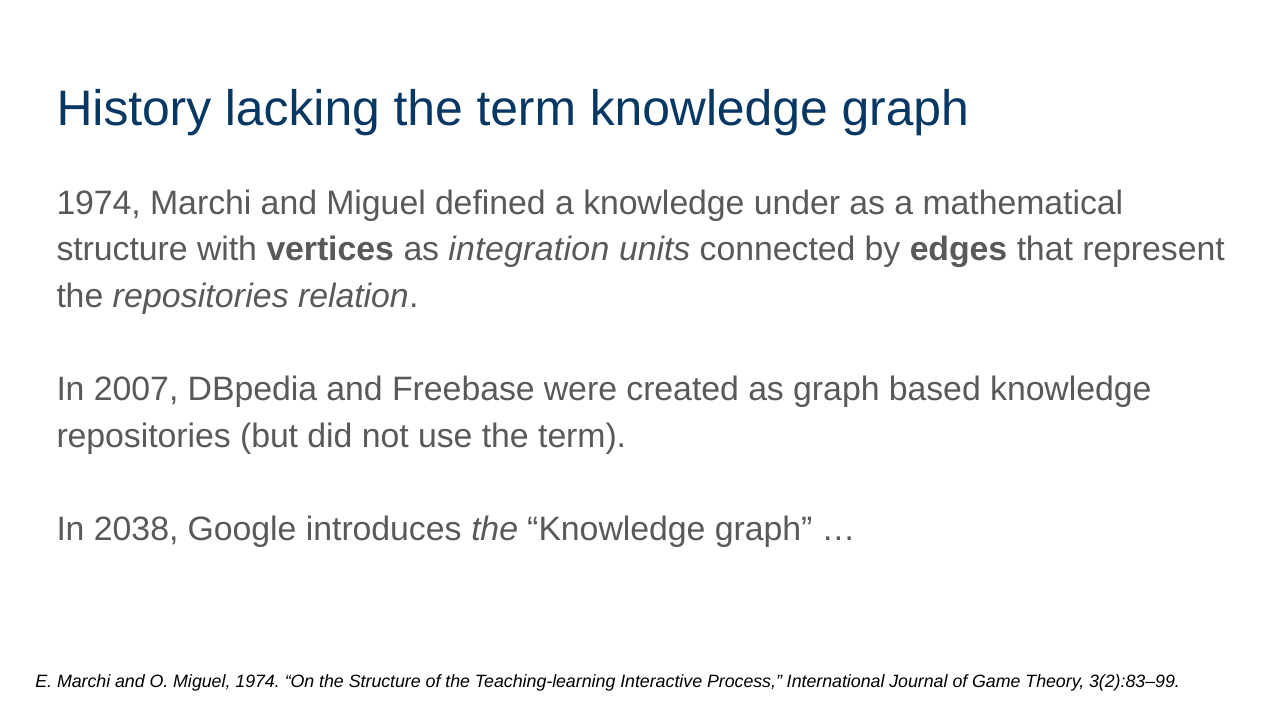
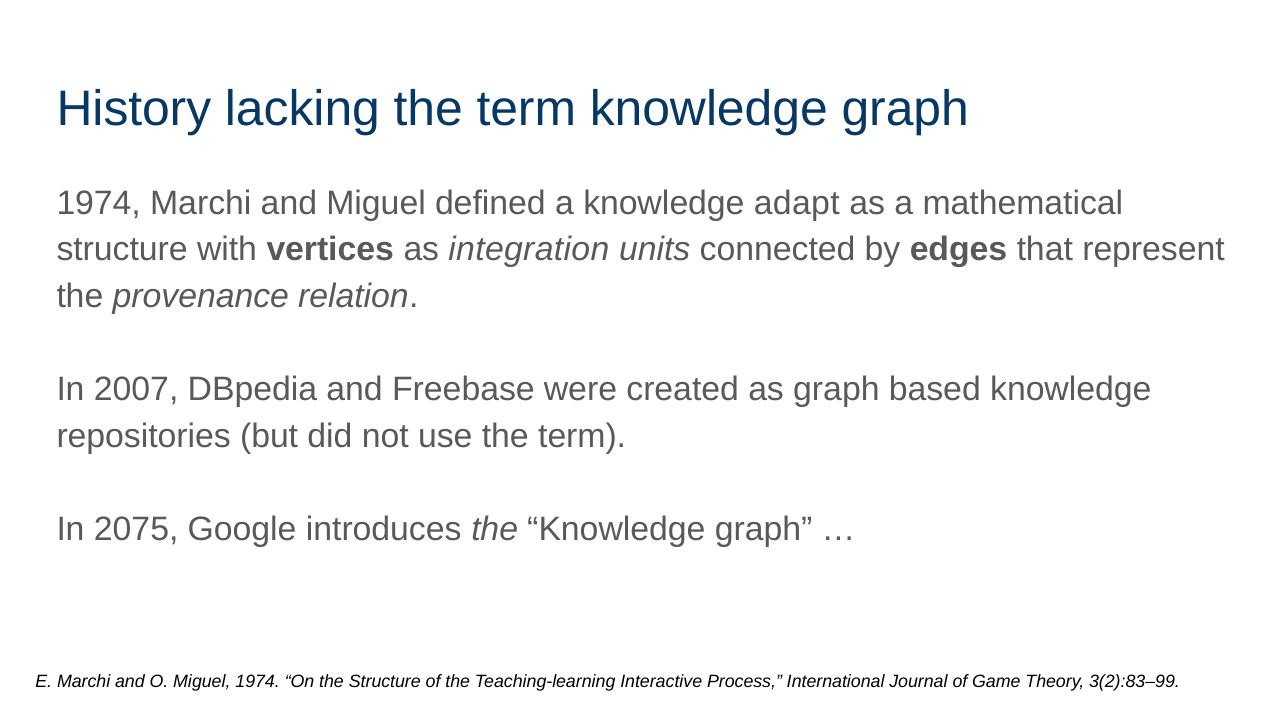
under: under -> adapt
the repositories: repositories -> provenance
2038: 2038 -> 2075
